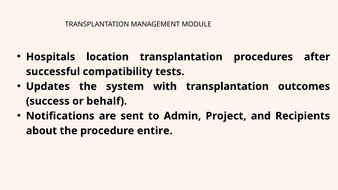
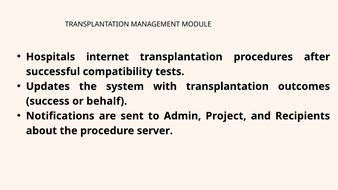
location: location -> internet
entire: entire -> server
